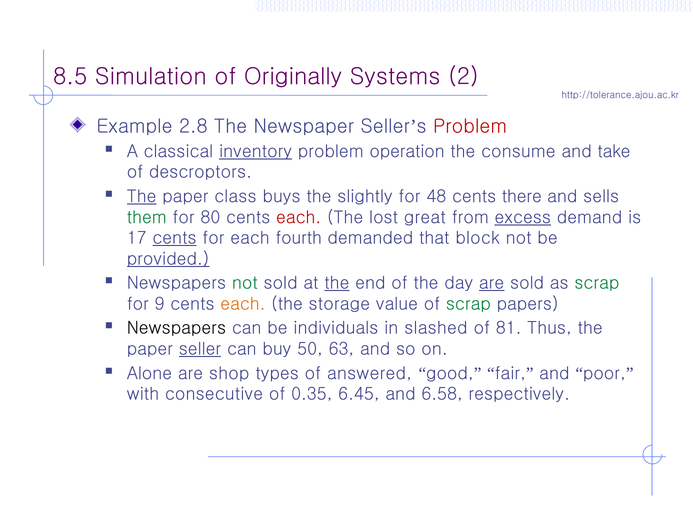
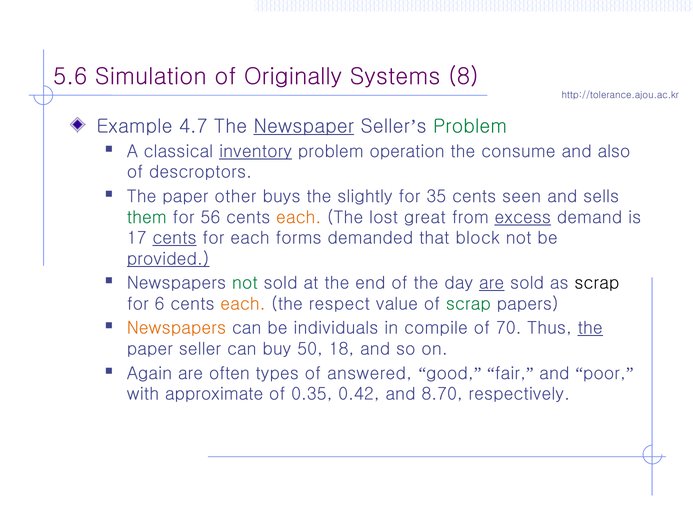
8.5: 8.5 -> 5.6
2: 2 -> 8
2.8: 2.8 -> 4.7
Newspaper underline: none -> present
Problem at (470, 126) colour: red -> green
take: take -> also
The at (142, 196) underline: present -> none
class: class -> other
48: 48 -> 35
there: there -> seen
80: 80 -> 56
each at (299, 217) colour: red -> orange
fourth: fourth -> forms
the at (337, 283) underline: present -> none
scrap at (597, 283) colour: green -> black
9: 9 -> 6
storage: storage -> respect
Newspapers at (176, 328) colour: black -> orange
slashed: slashed -> compile
81: 81 -> 70
the at (590, 328) underline: none -> present
seller underline: present -> none
63: 63 -> 18
Alone: Alone -> Again
shop: shop -> often
consecutive: consecutive -> approximate
6.45: 6.45 -> 0.42
6.58: 6.58 -> 8.70
